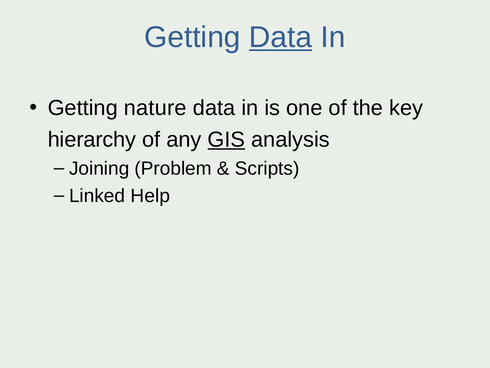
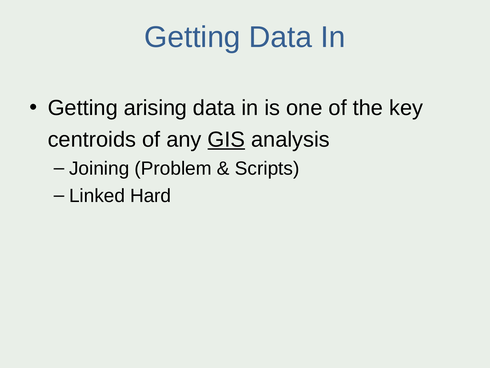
Data at (281, 37) underline: present -> none
nature: nature -> arising
hierarchy: hierarchy -> centroids
Help: Help -> Hard
